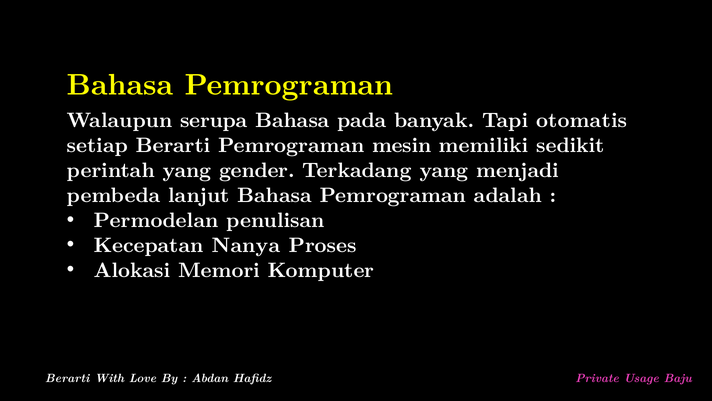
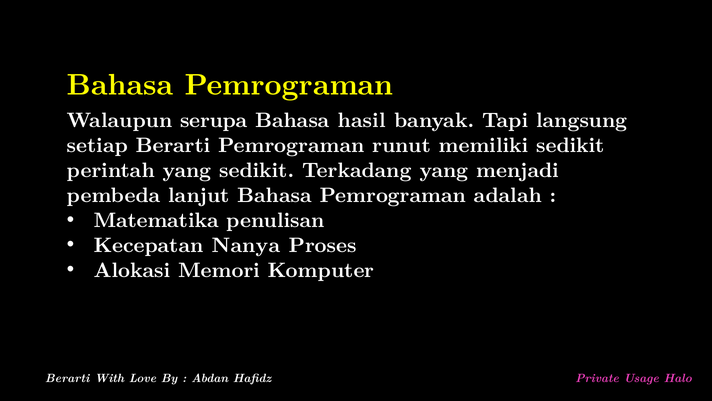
pada: pada -> hasil
otomatis: otomatis -> langsung
mesin: mesin -> runut
yang gender: gender -> sedikit
Permodelan: Permodelan -> Matematika
Baju: Baju -> Halo
